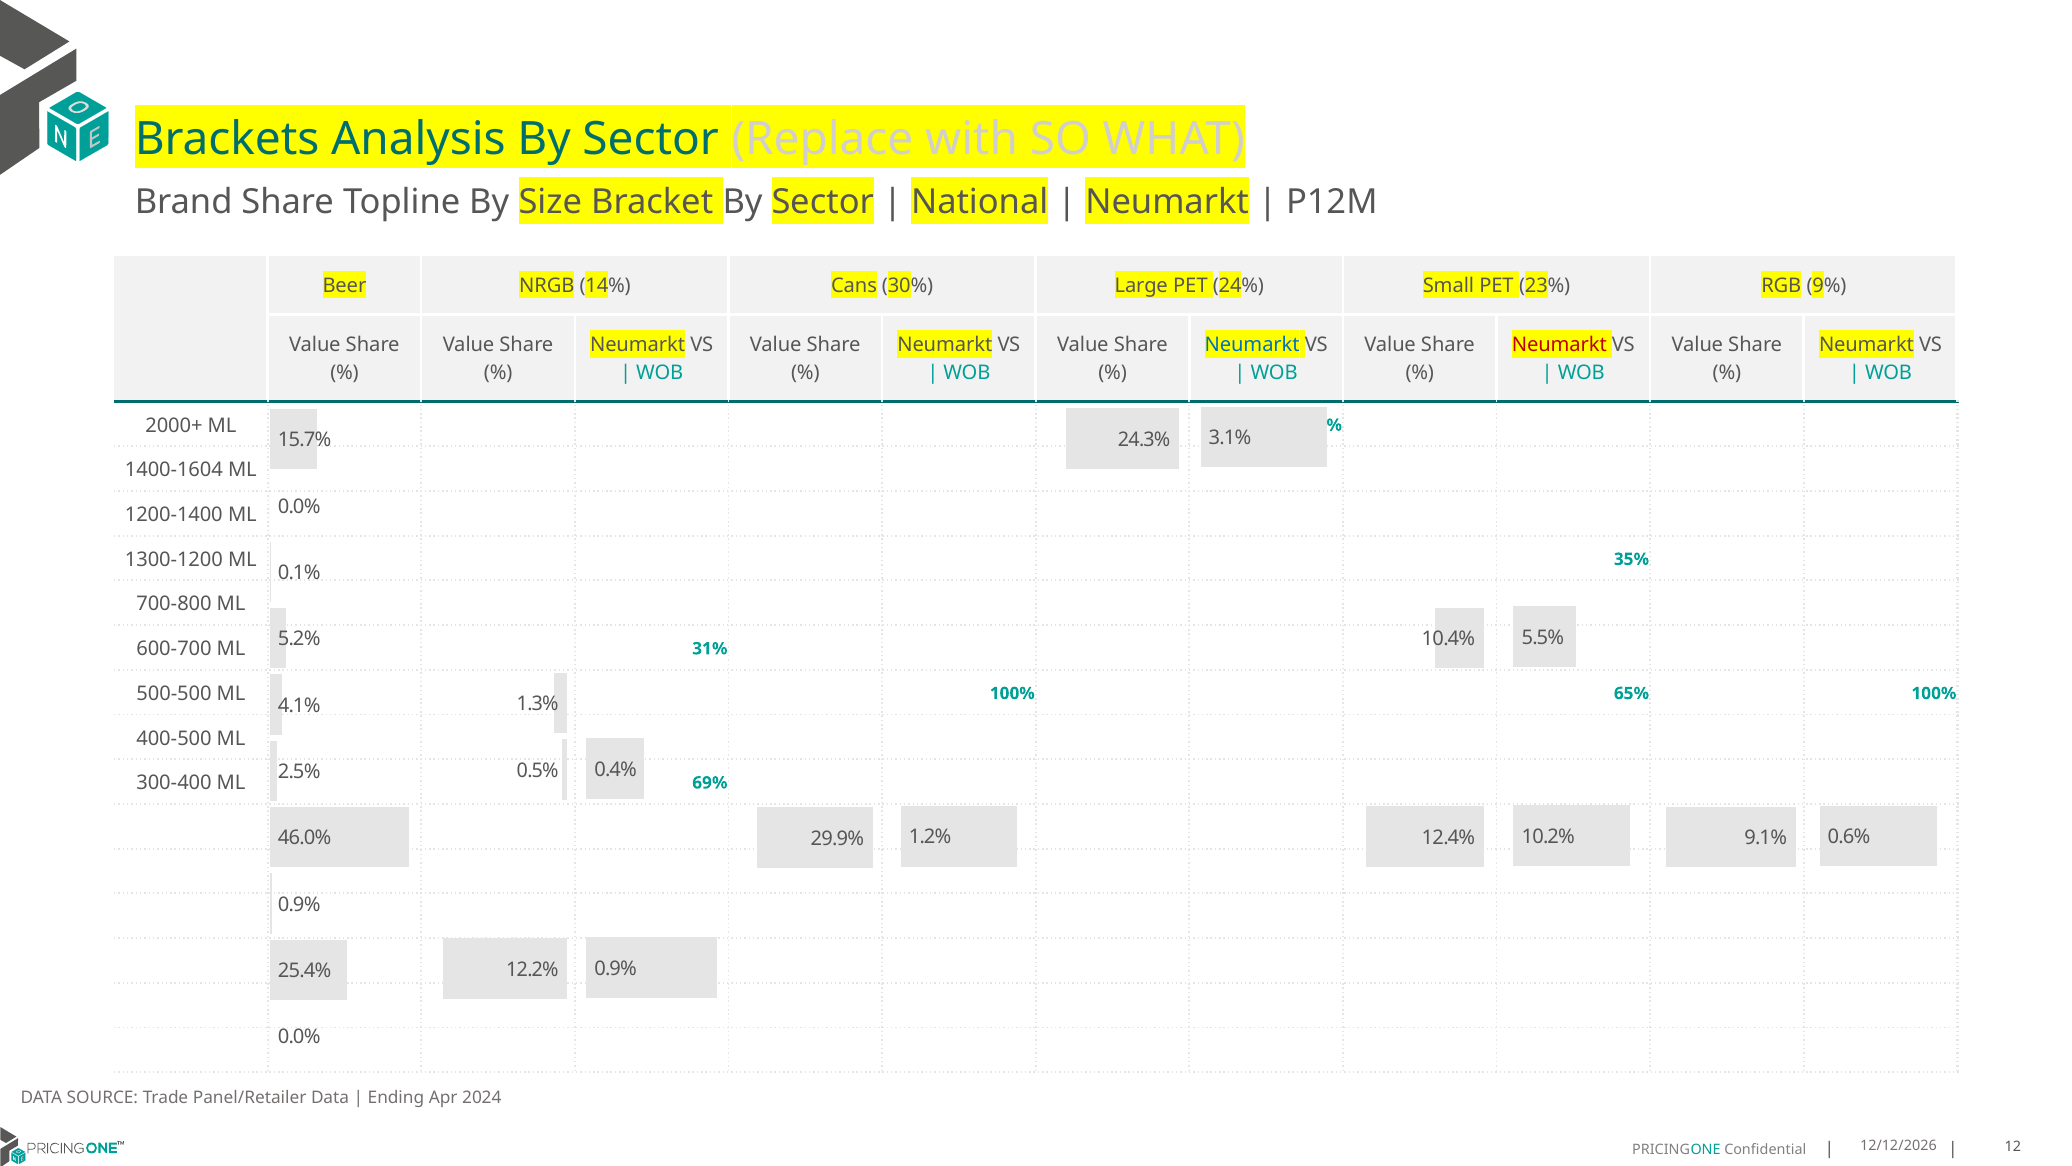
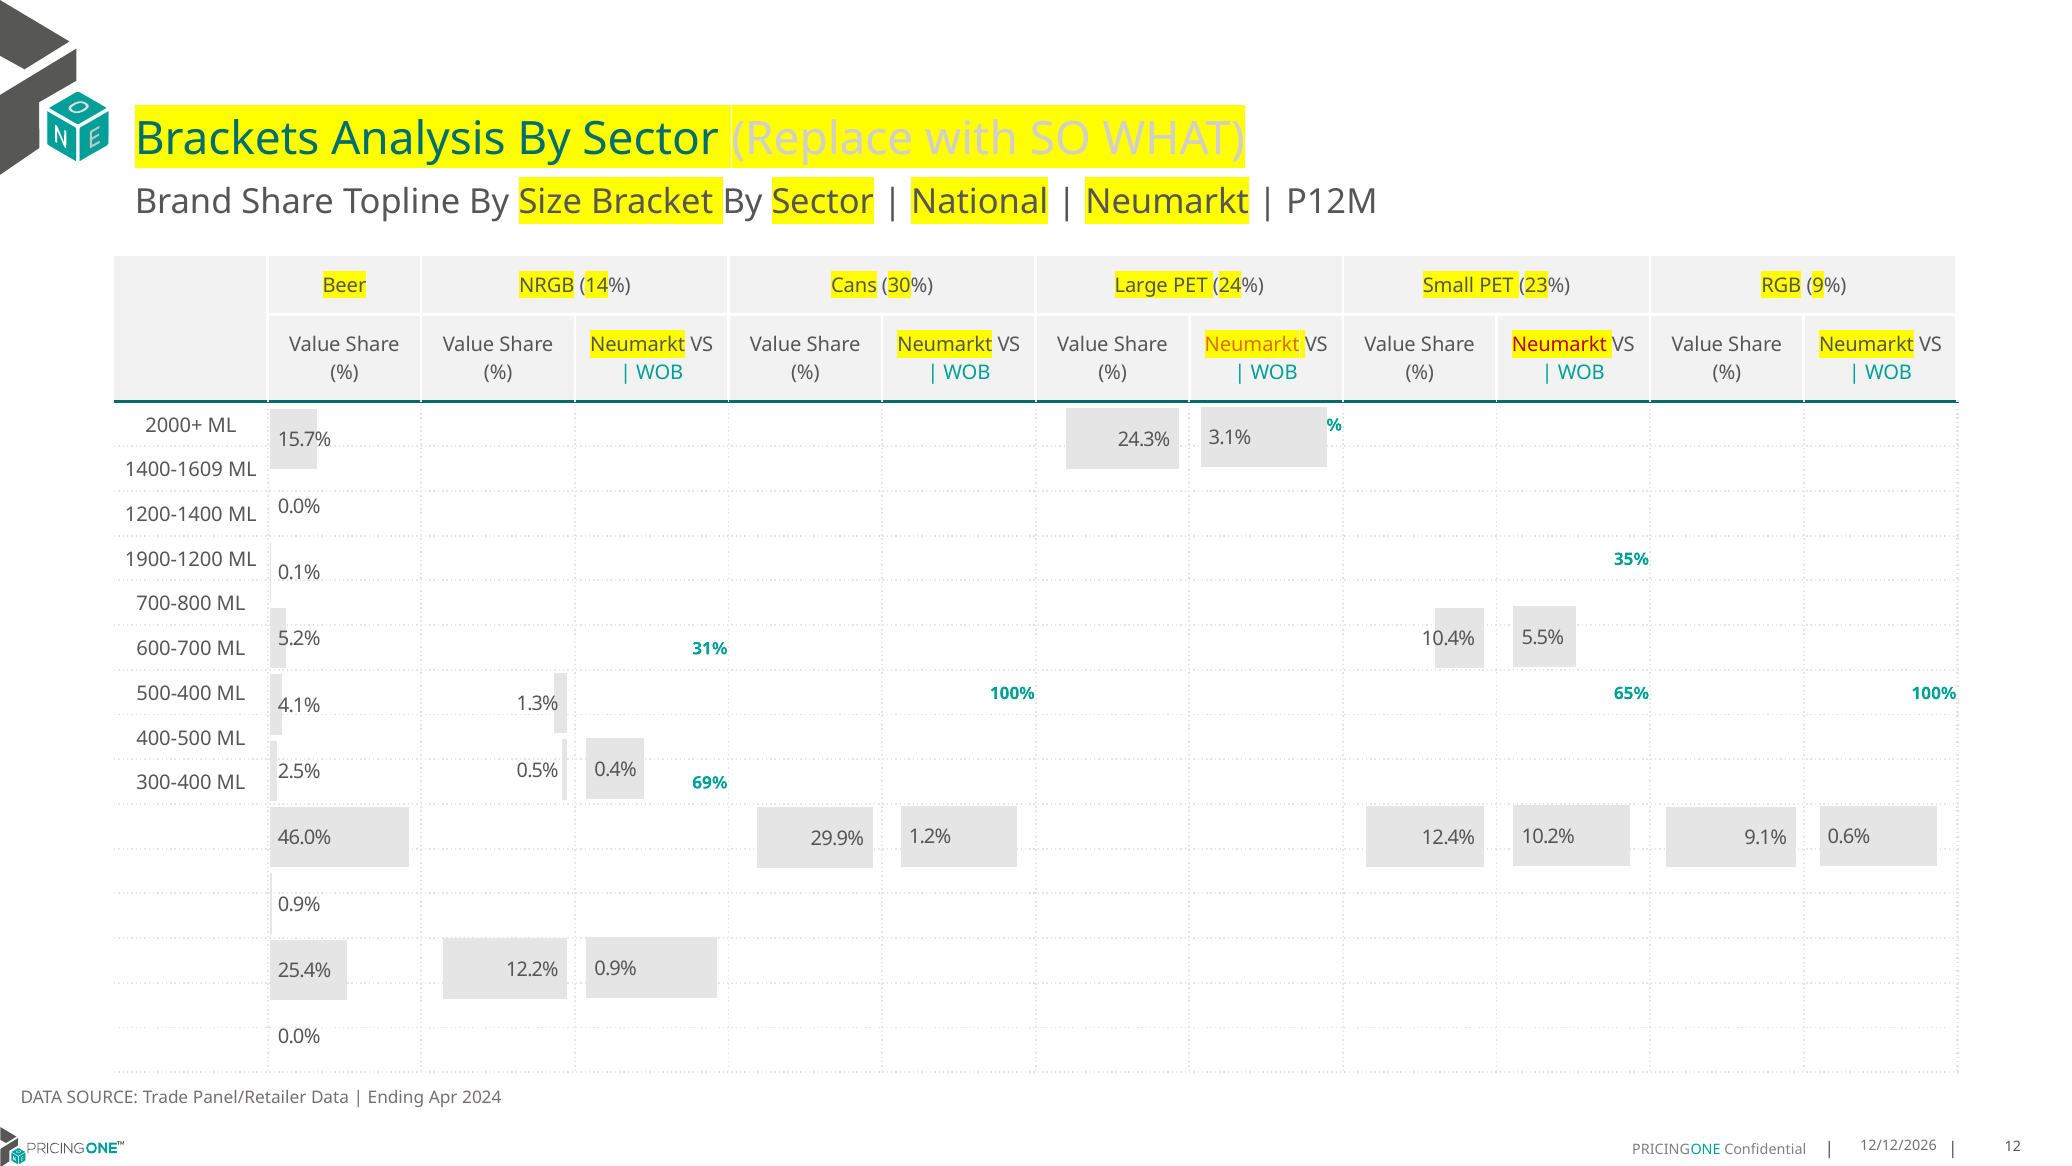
Neumarkt at (1252, 345) colour: blue -> orange
1400-1604: 1400-1604 -> 1400-1609
1300-1200: 1300-1200 -> 1900-1200
500-500: 500-500 -> 500-400
